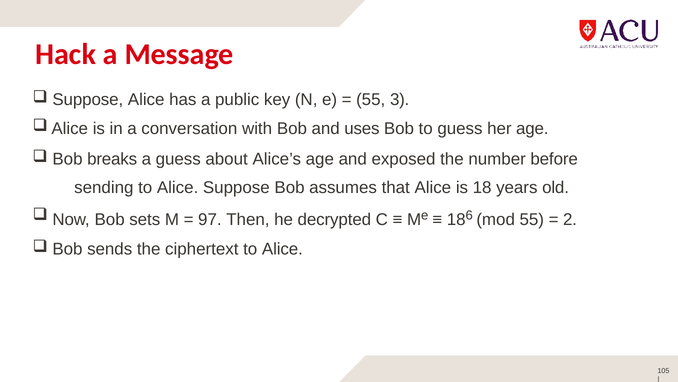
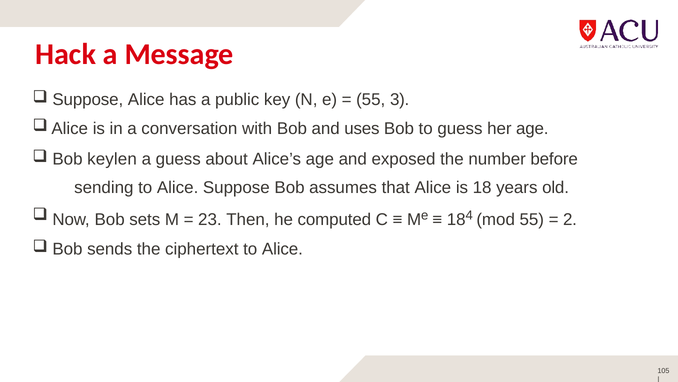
breaks: breaks -> keylen
97: 97 -> 23
decrypted: decrypted -> computed
6: 6 -> 4
